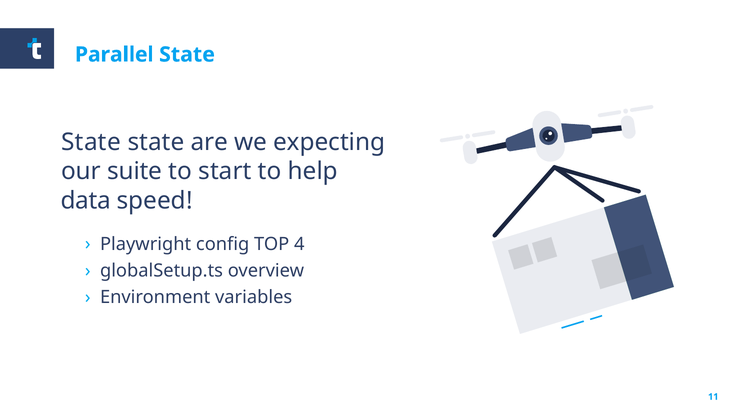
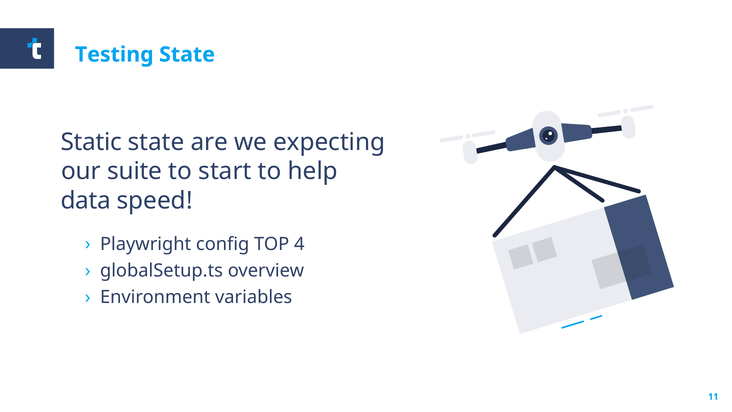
Parallel: Parallel -> Testing
State at (91, 142): State -> Static
